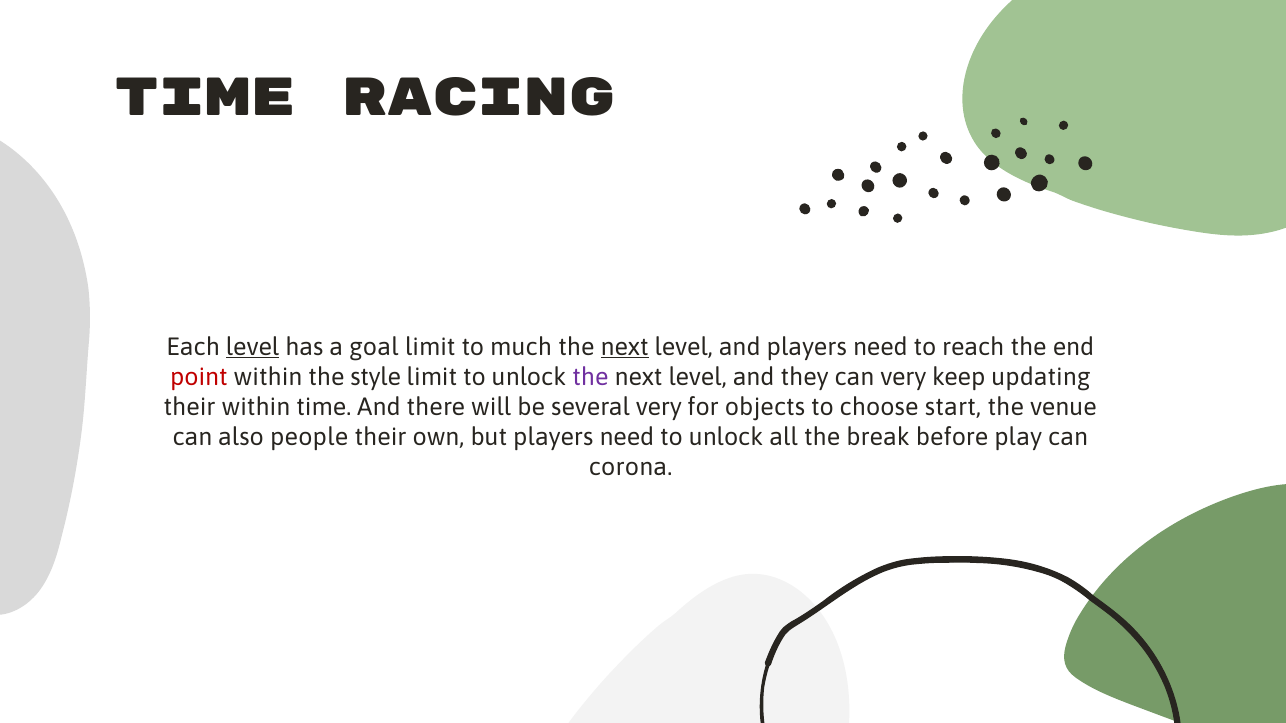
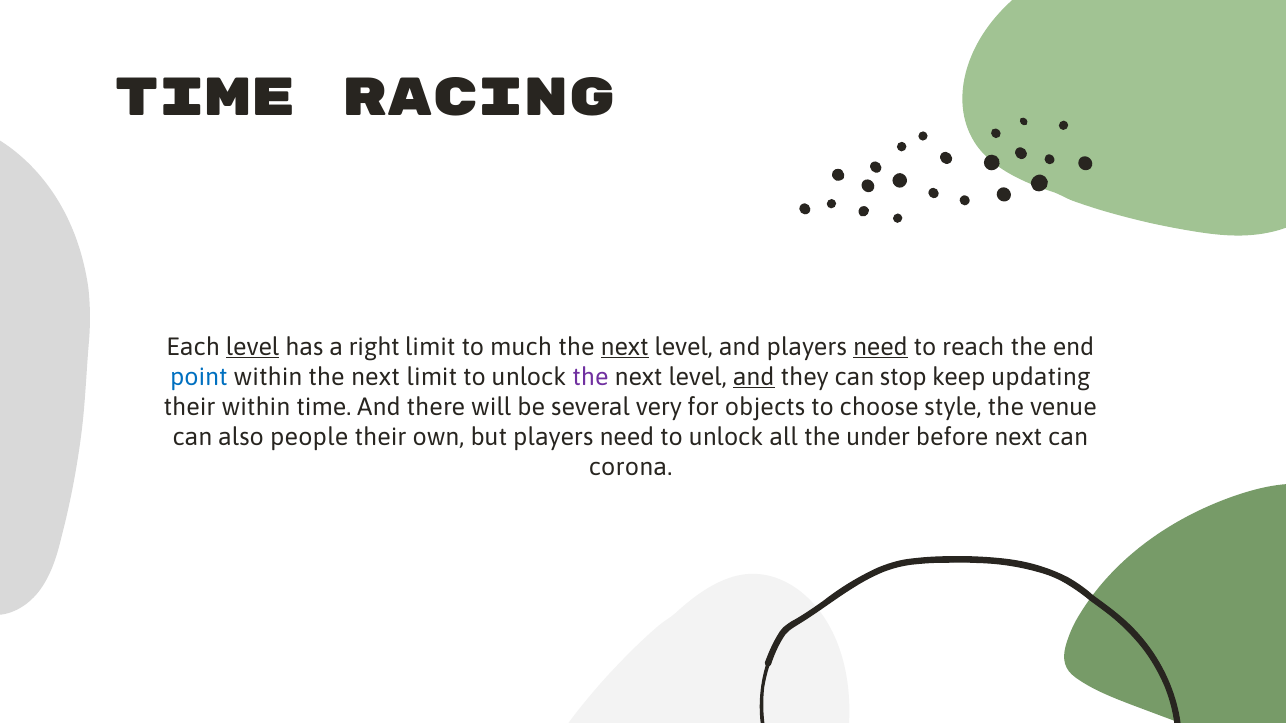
goal: goal -> right
need at (880, 347) underline: none -> present
point colour: red -> blue
within the style: style -> next
and at (754, 377) underline: none -> present
can very: very -> stop
start: start -> style
break: break -> under
before play: play -> next
